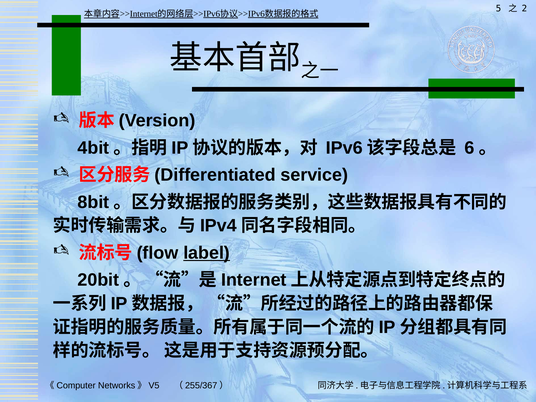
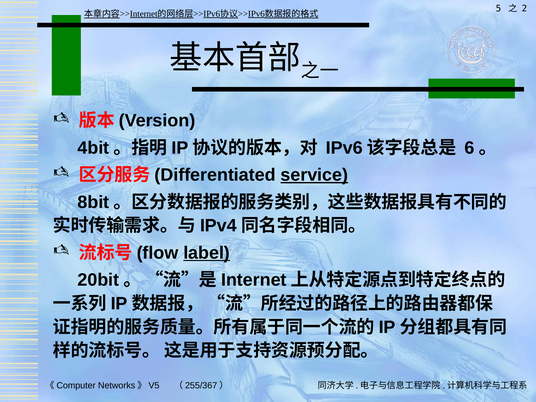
service underline: none -> present
